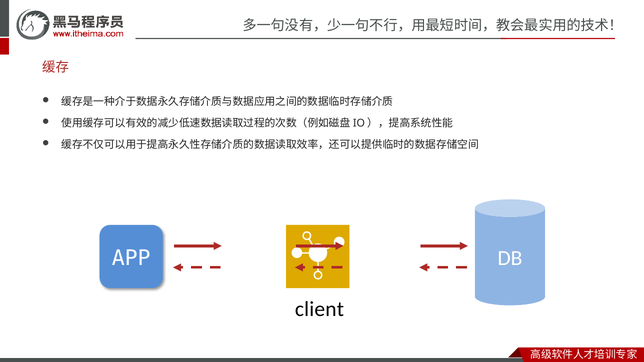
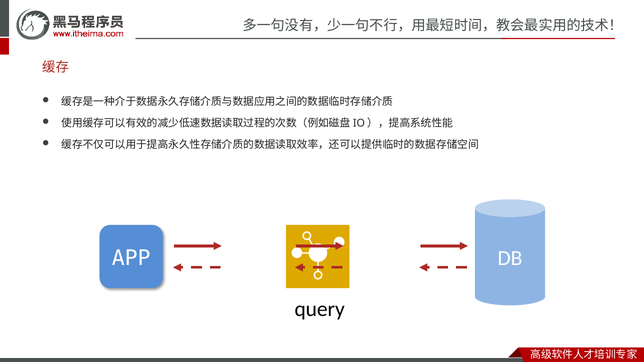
client: client -> query
